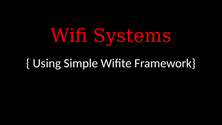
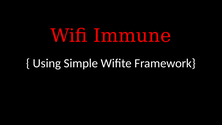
Systems: Systems -> Immune
